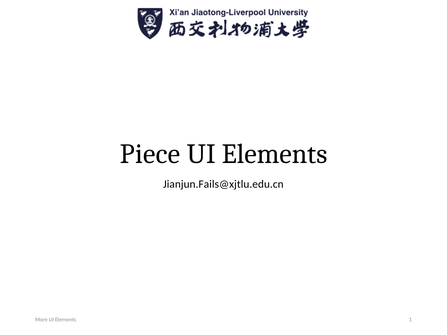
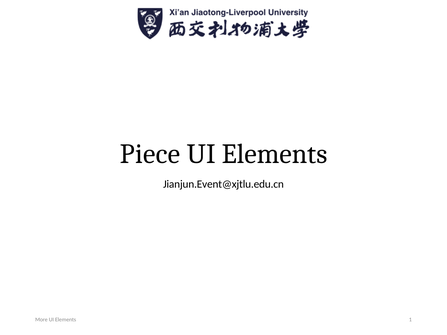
Jianjun.Fails@xjtlu.edu.cn: Jianjun.Fails@xjtlu.edu.cn -> Jianjun.Event@xjtlu.edu.cn
